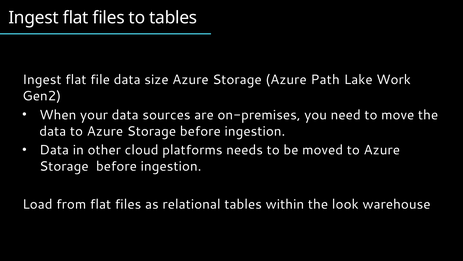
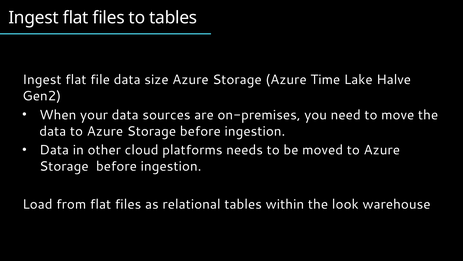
Path: Path -> Time
Work: Work -> Halve
